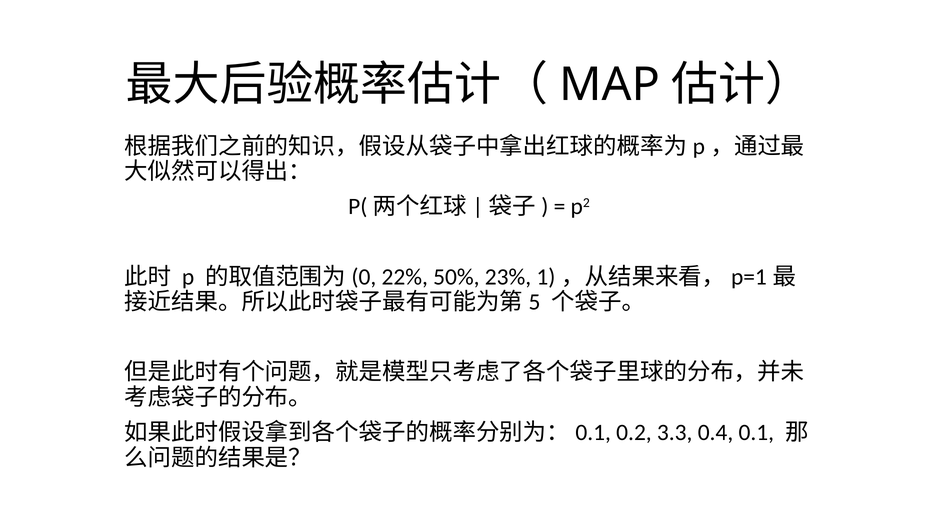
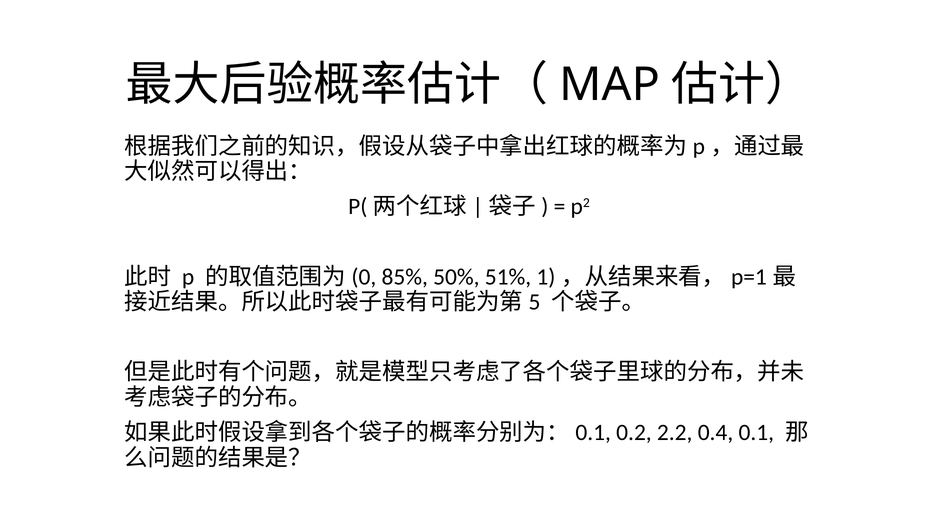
22%: 22% -> 85%
23%: 23% -> 51%
3.3: 3.3 -> 2.2
